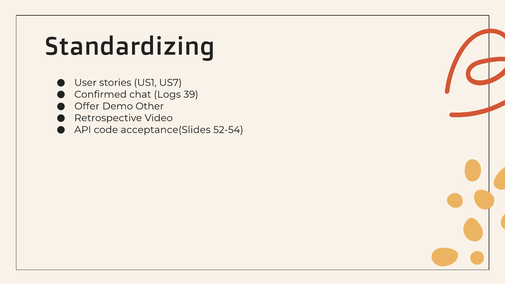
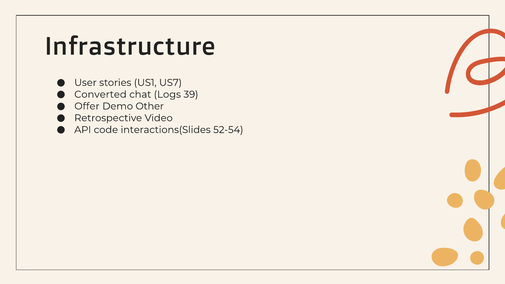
Standardizing: Standardizing -> Infrastructure
Confirmed: Confirmed -> Converted
acceptance(Slides: acceptance(Slides -> interactions(Slides
